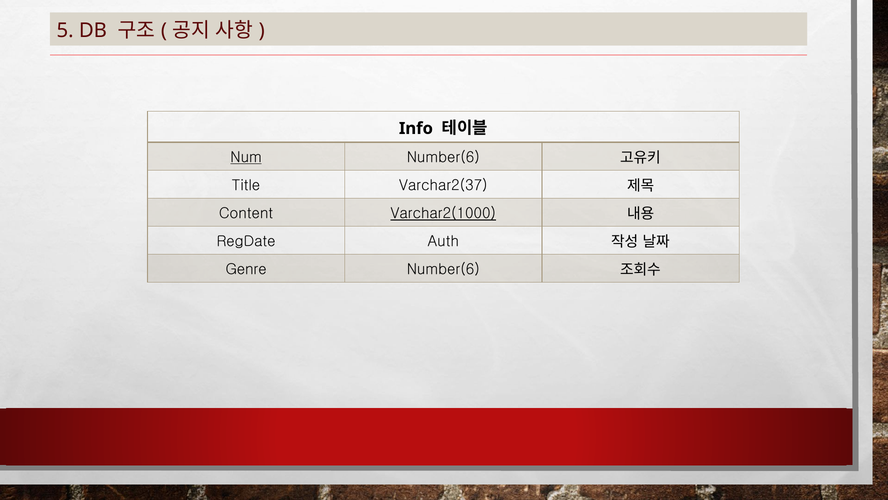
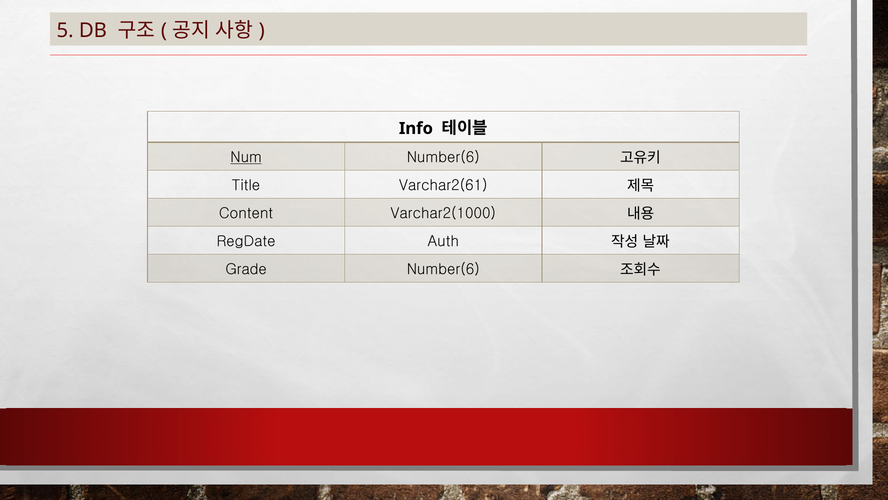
Varchar2(37: Varchar2(37 -> Varchar2(61
Varchar2(1000 underline: present -> none
Genre: Genre -> Grade
